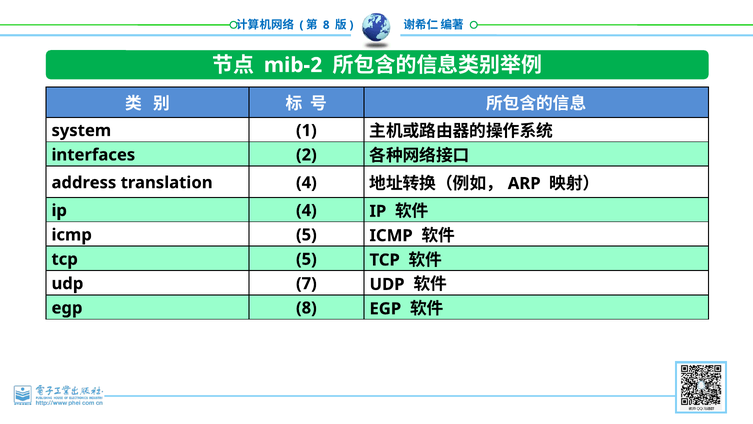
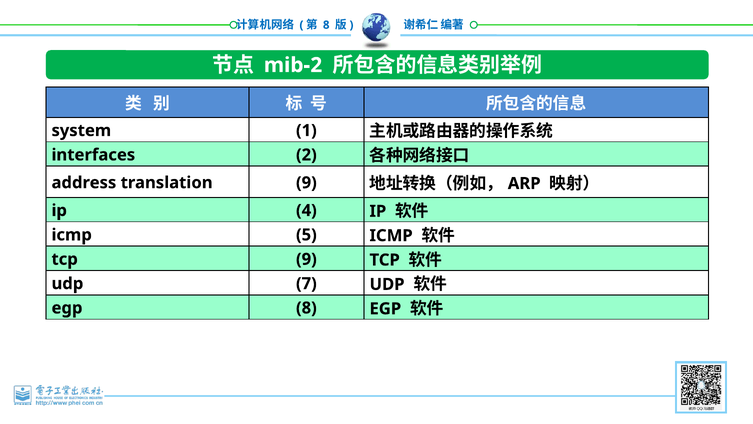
translation 4: 4 -> 9
tcp 5: 5 -> 9
